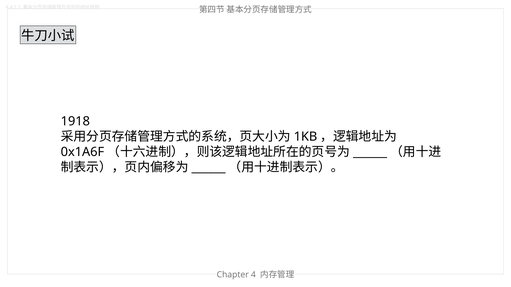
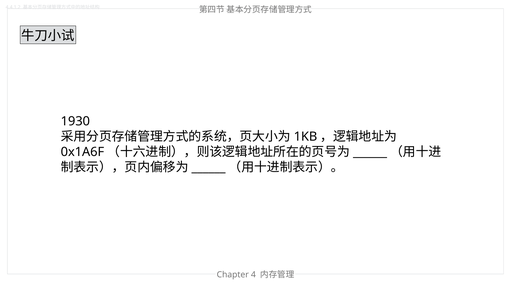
1918: 1918 -> 1930
